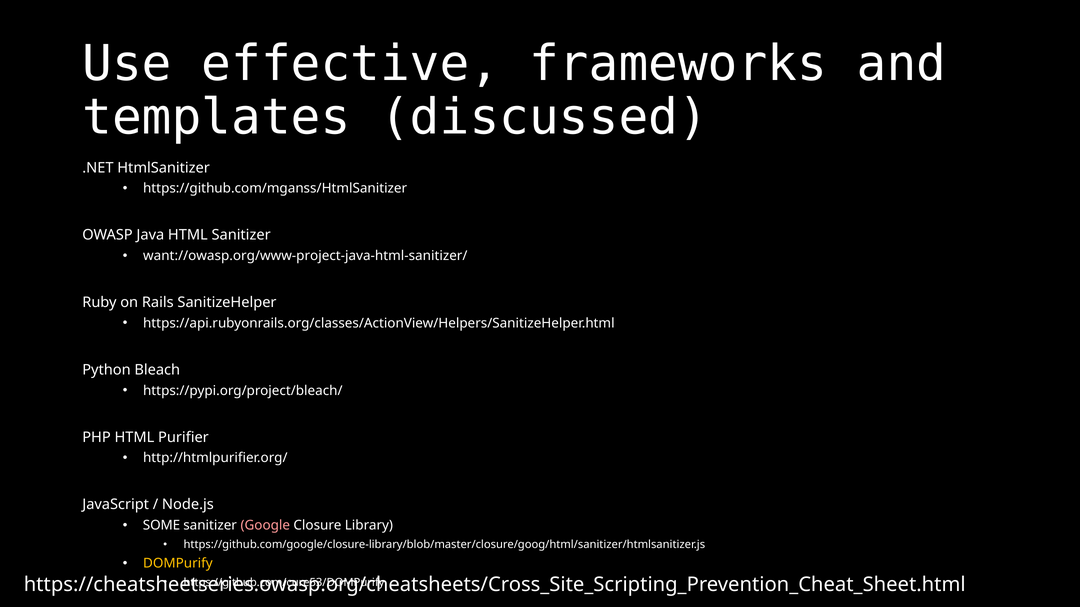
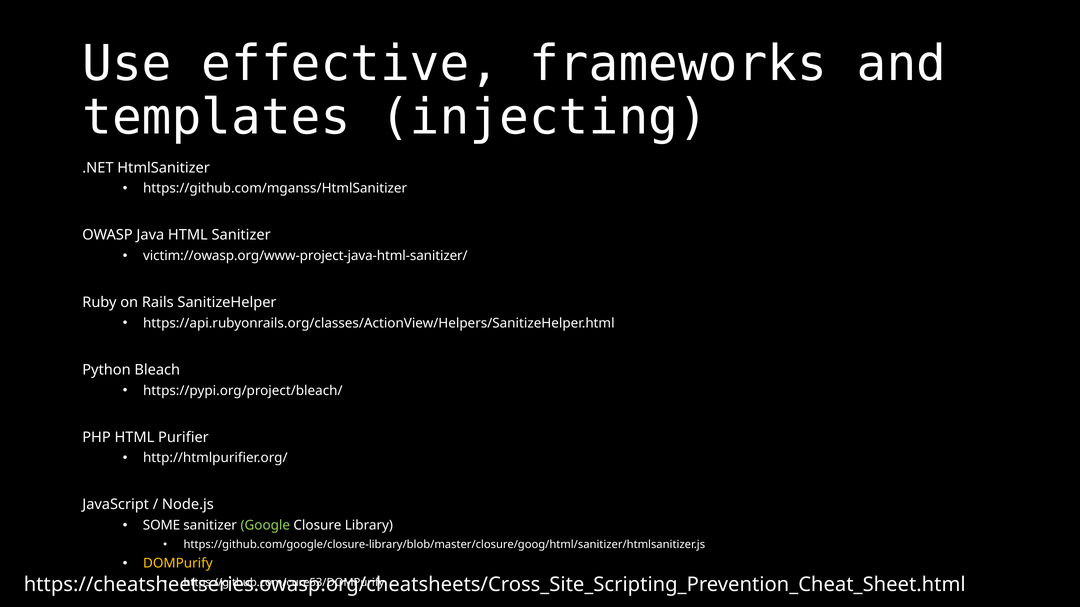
discussed: discussed -> injecting
want://owasp.org/www-project-java-html-sanitizer/: want://owasp.org/www-project-java-html-sanitizer/ -> victim://owasp.org/www-project-java-html-sanitizer/
Google colour: pink -> light green
